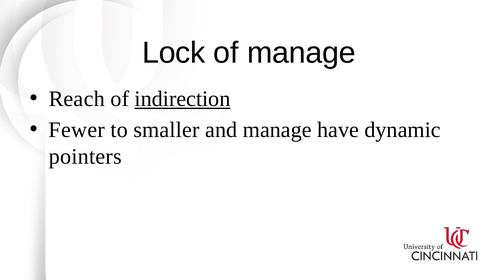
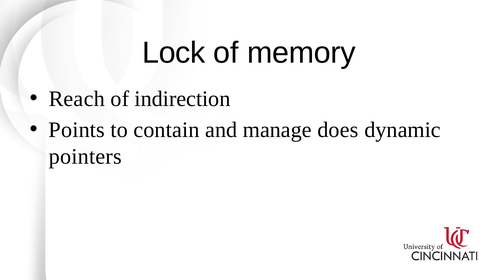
of manage: manage -> memory
indirection underline: present -> none
Fewer: Fewer -> Points
smaller: smaller -> contain
have: have -> does
